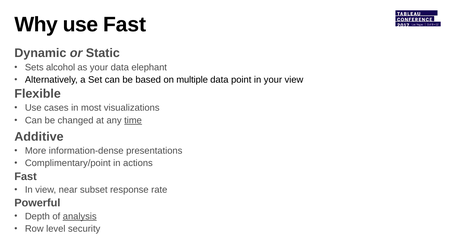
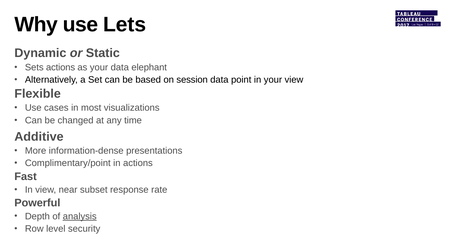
use Fast: Fast -> Lets
Sets alcohol: alcohol -> actions
multiple: multiple -> session
time underline: present -> none
